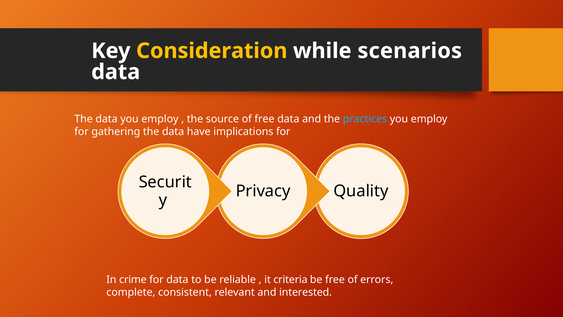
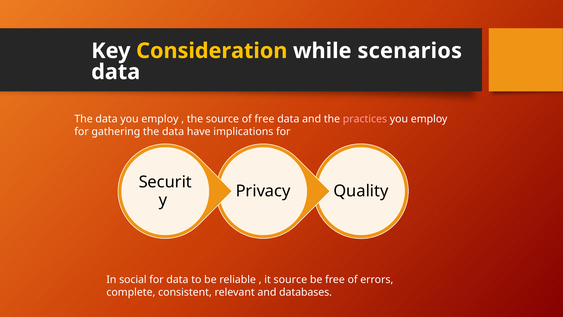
practices colour: light blue -> pink
crime: crime -> social
it criteria: criteria -> source
interested: interested -> databases
